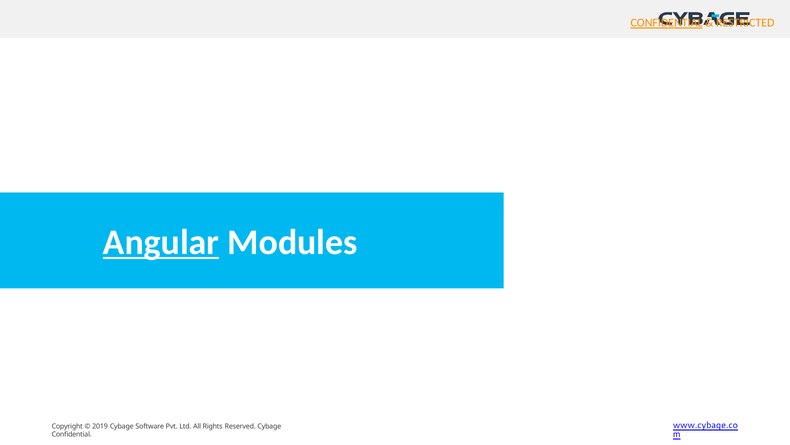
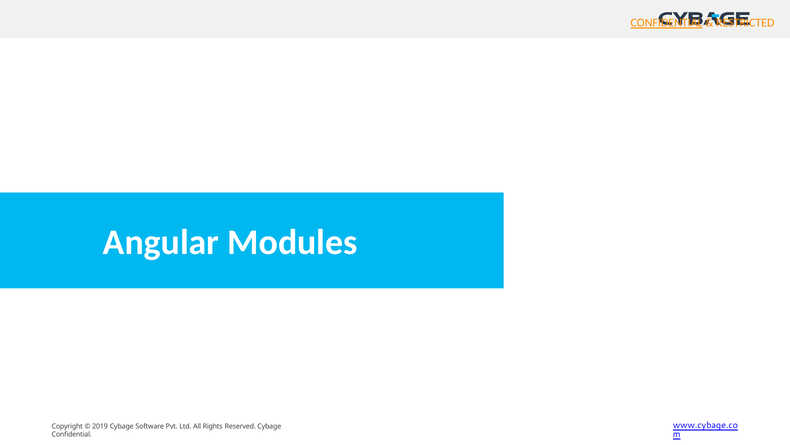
Angular underline: present -> none
